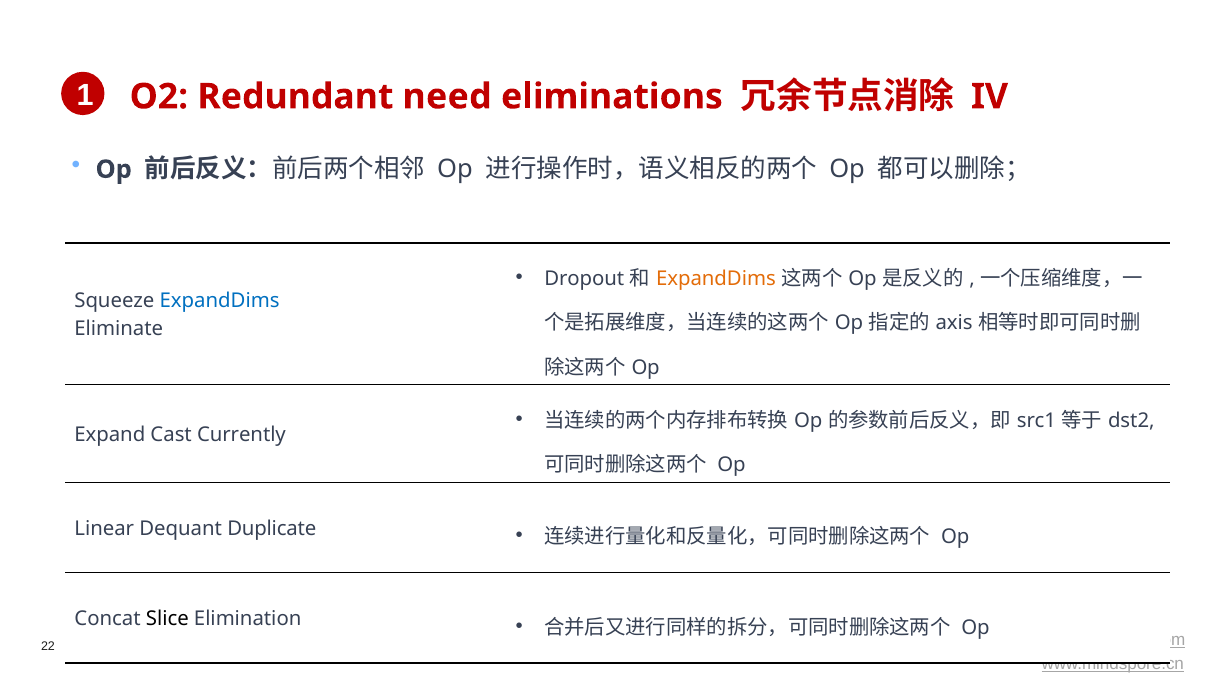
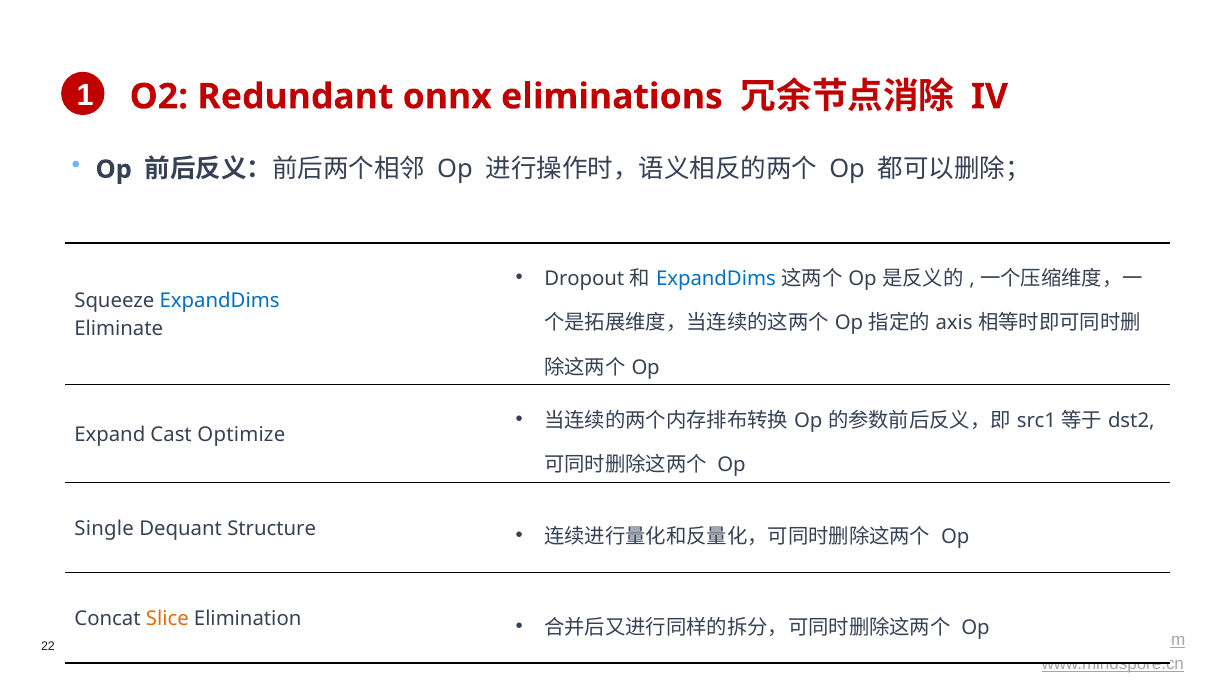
need: need -> onnx
ExpandDims at (716, 279) colour: orange -> blue
Currently: Currently -> Optimize
Linear: Linear -> Single
Duplicate: Duplicate -> Structure
Slice colour: black -> orange
